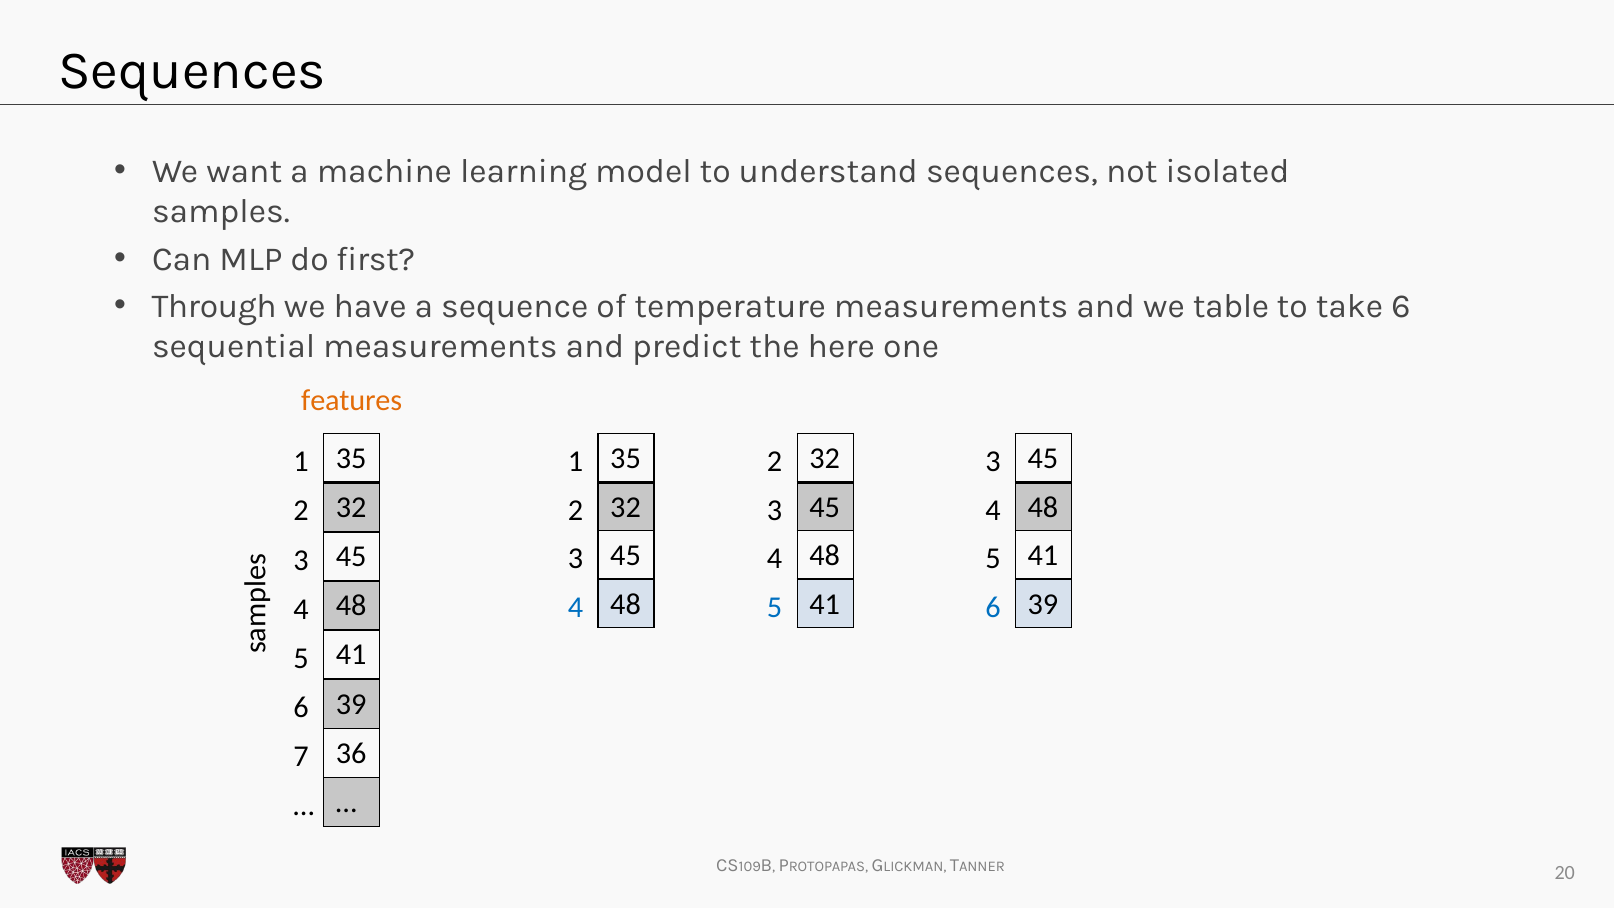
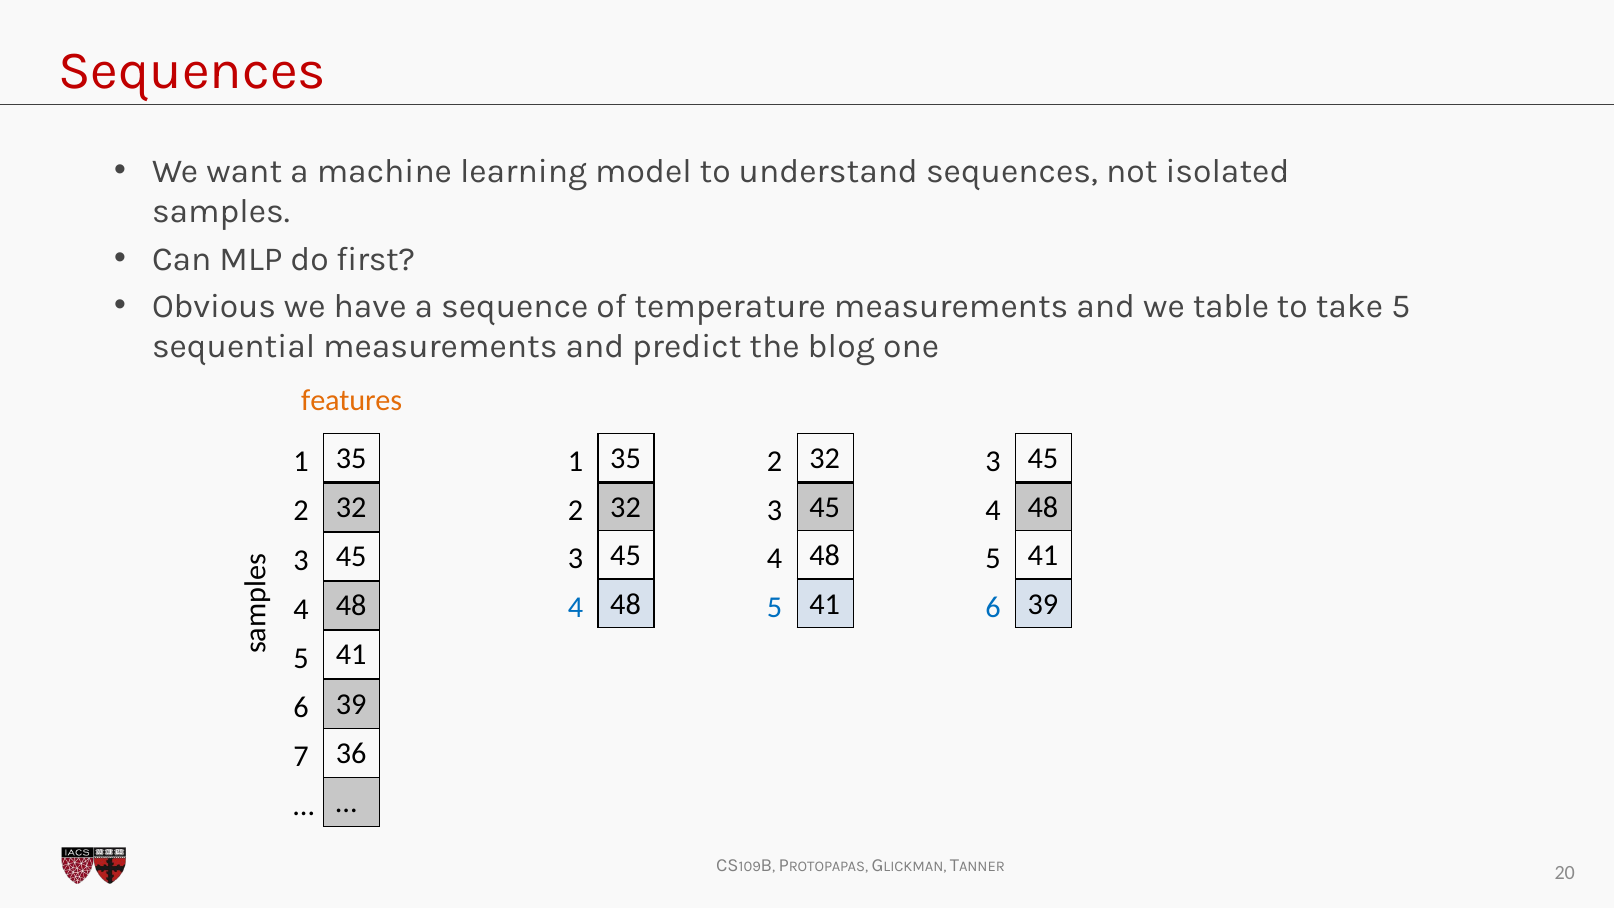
Sequences at (192, 71) colour: black -> red
Through: Through -> Obvious
take 6: 6 -> 5
here: here -> blog
